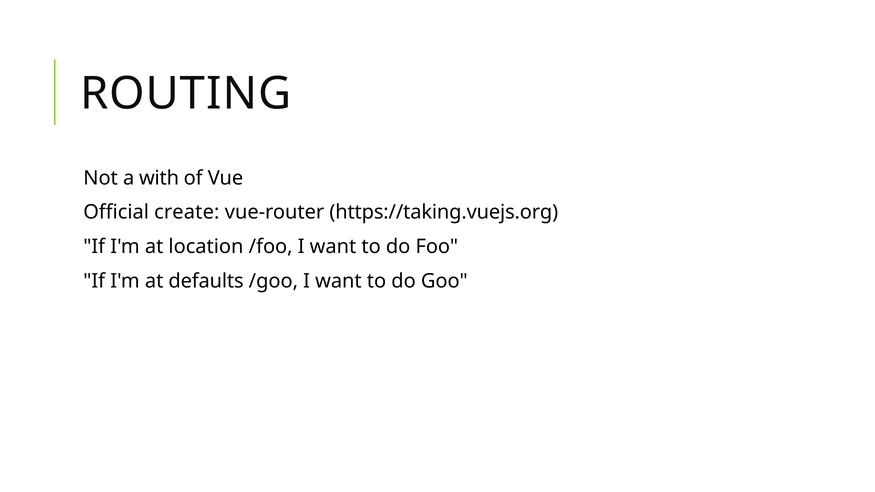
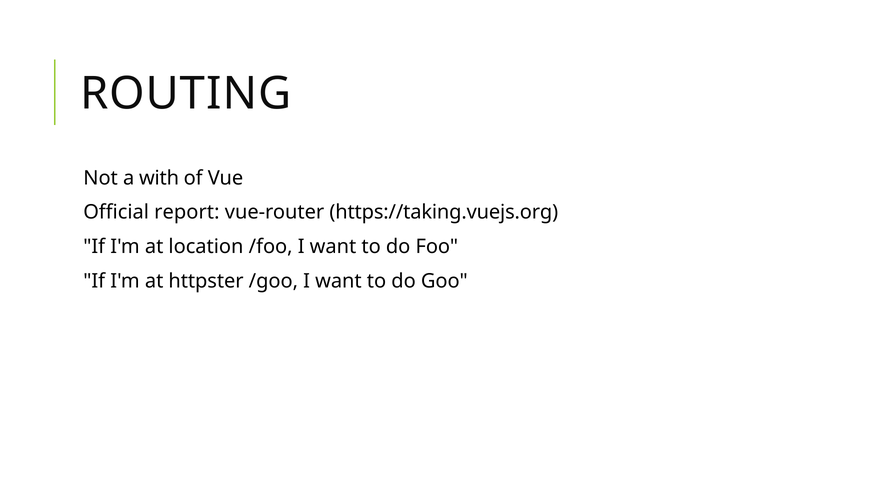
create: create -> report
defaults: defaults -> httpster
